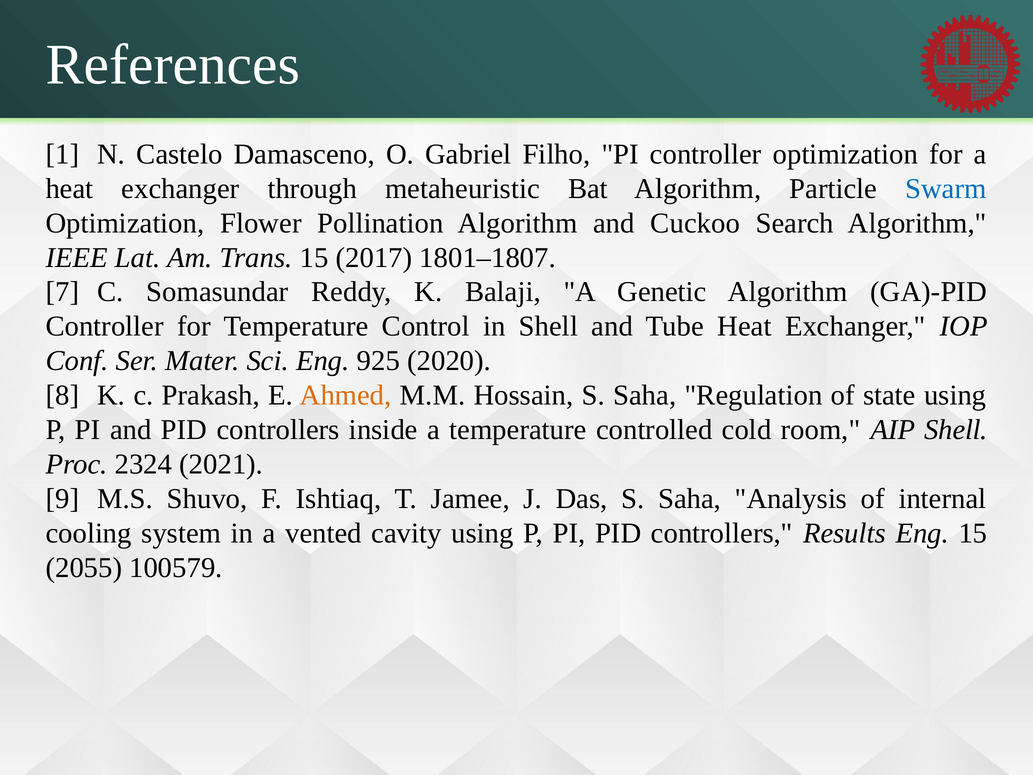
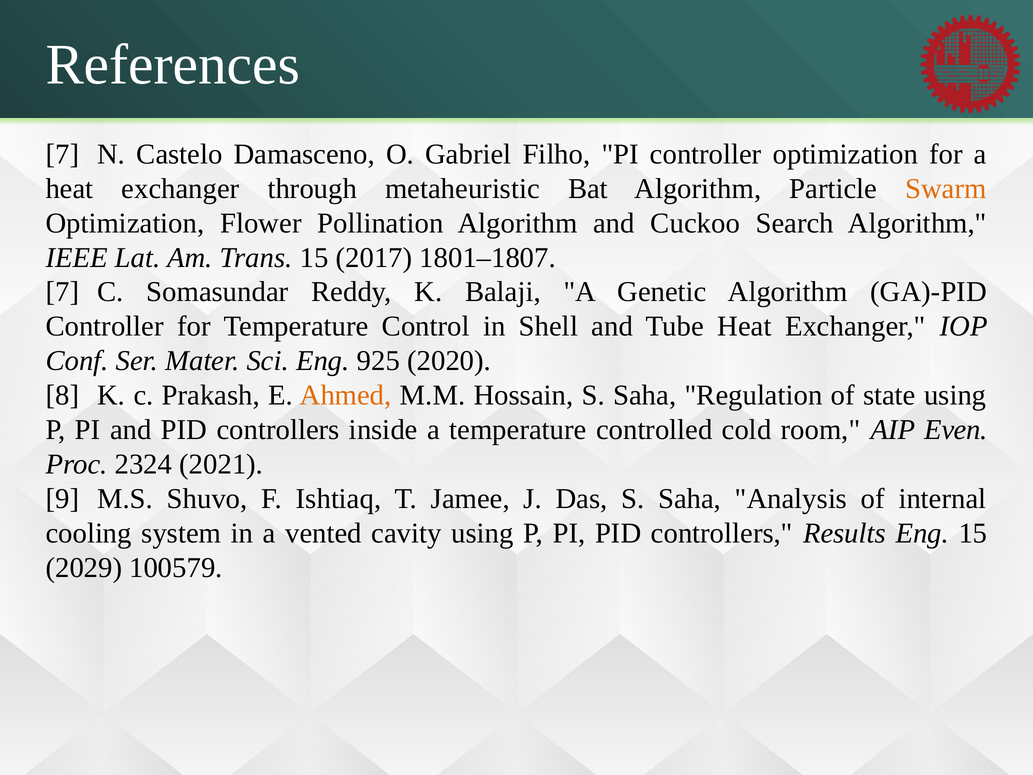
1 at (62, 154): 1 -> 7
Swarm colour: blue -> orange
AIP Shell: Shell -> Even
2055: 2055 -> 2029
